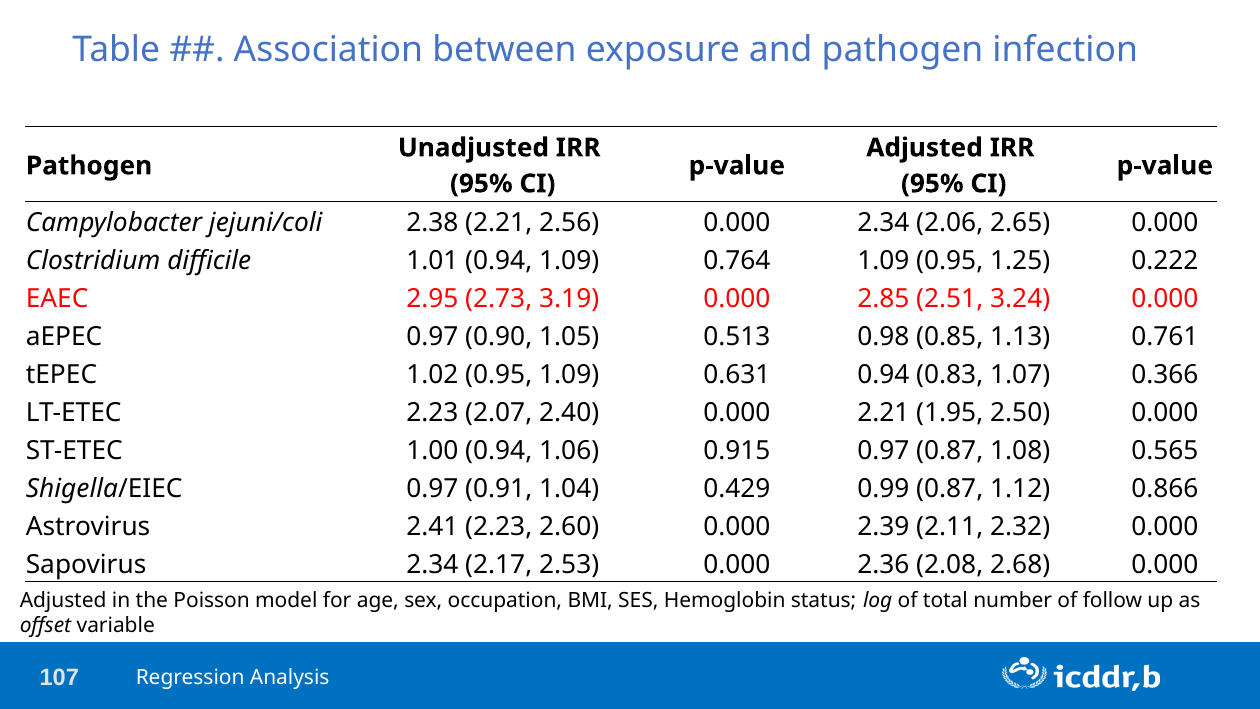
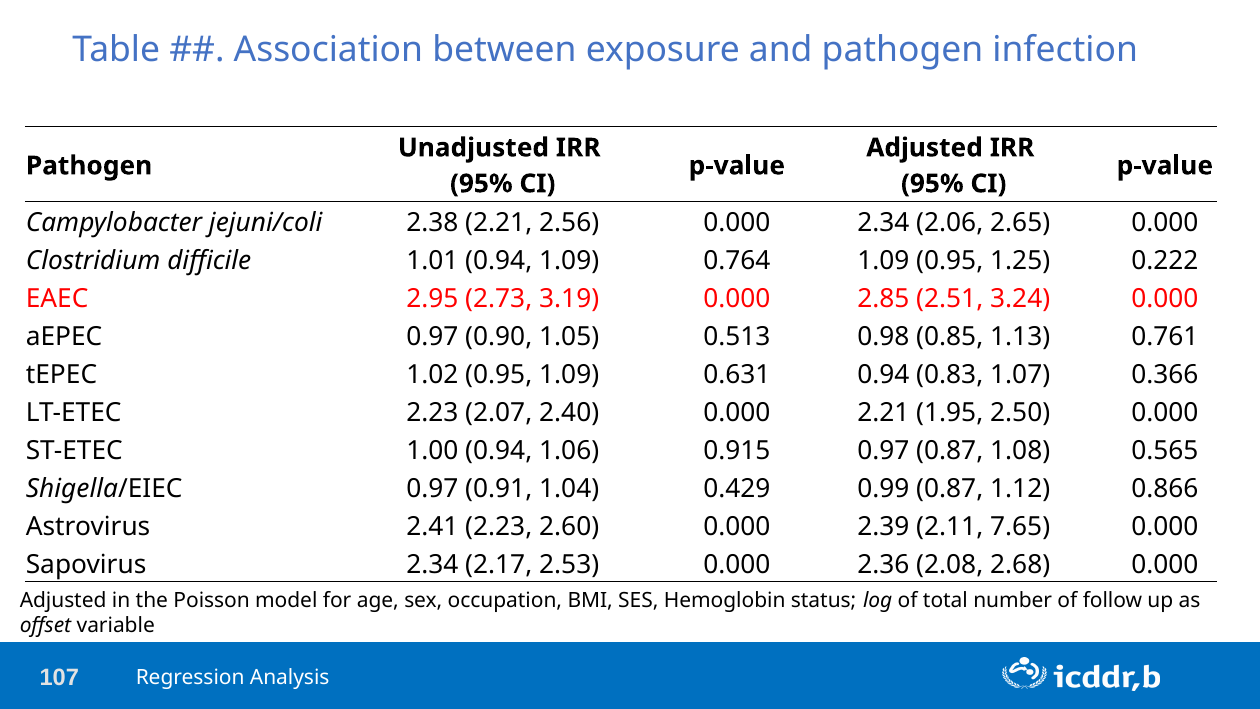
2.32: 2.32 -> 7.65
